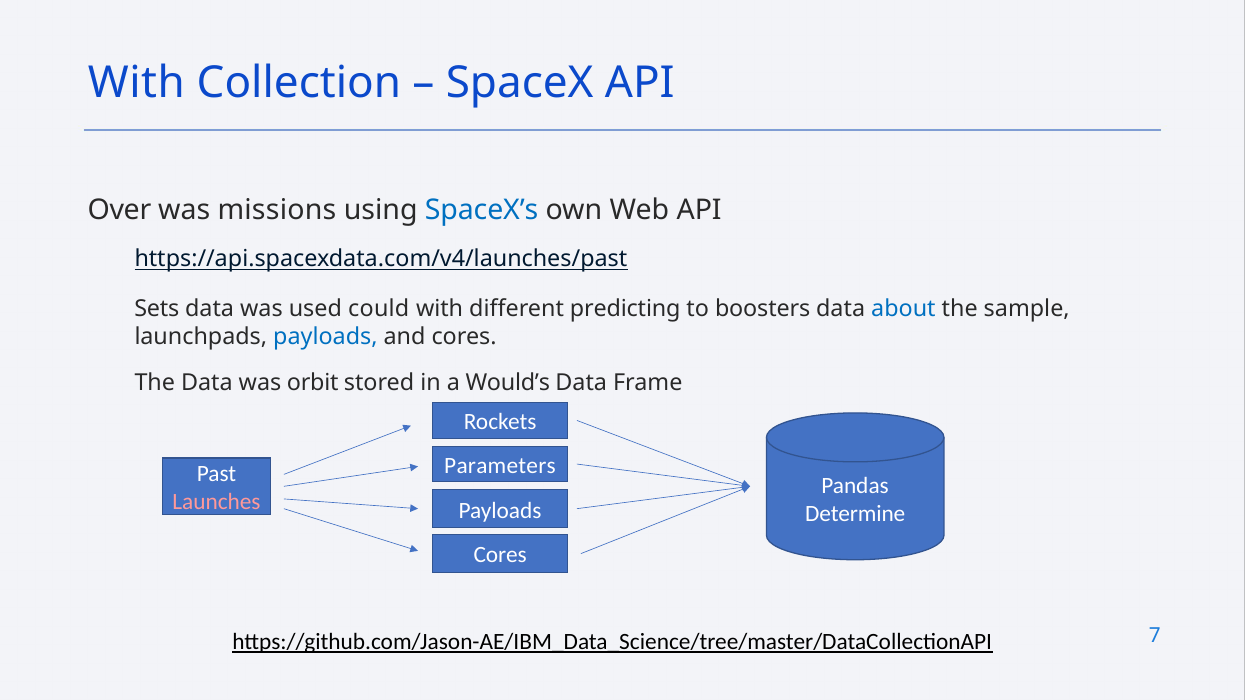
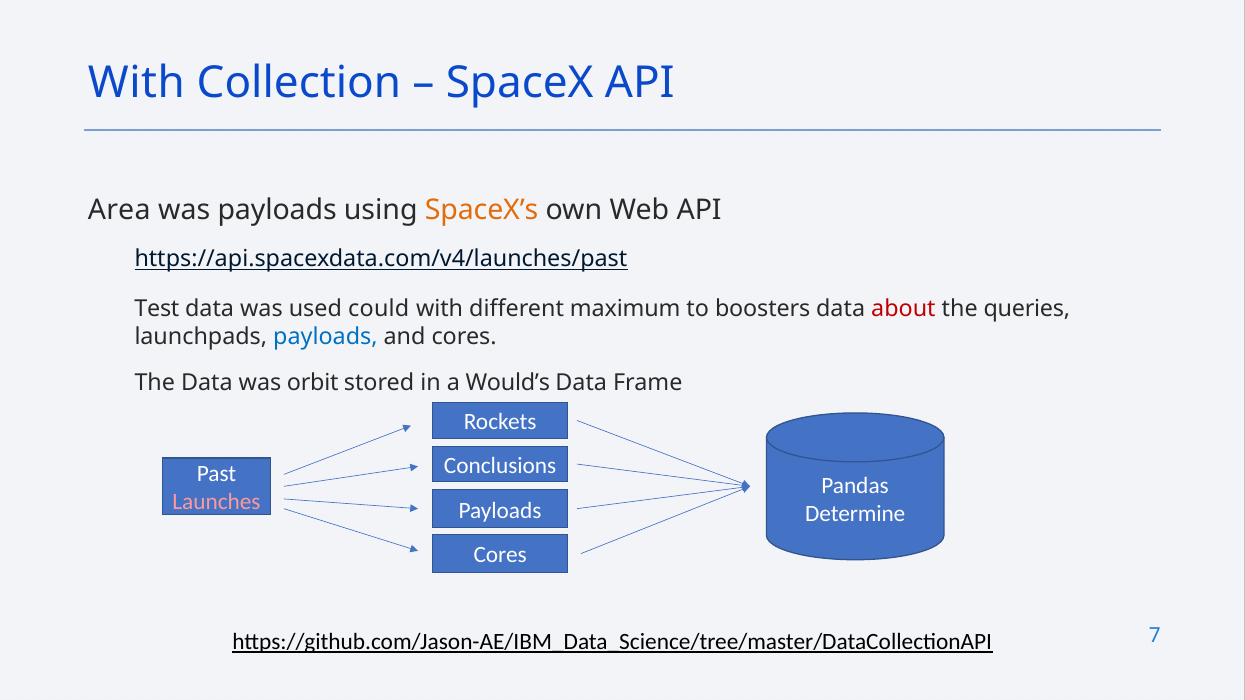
Over: Over -> Area
was missions: missions -> payloads
SpaceX’s colour: blue -> orange
Sets: Sets -> Test
predicting: predicting -> maximum
about colour: blue -> red
sample: sample -> queries
Parameters: Parameters -> Conclusions
